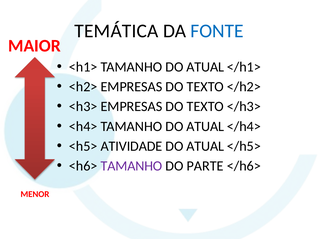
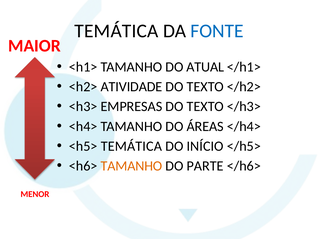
<h2> EMPRESAS: EMPRESAS -> ATIVIDADE
<h4> TAMANHO DO ATUAL: ATUAL -> ÁREAS
<h5> ATIVIDADE: ATIVIDADE -> TEMÁTICA
ATUAL at (205, 146): ATUAL -> INÍCIO
TAMANHO at (131, 166) colour: purple -> orange
